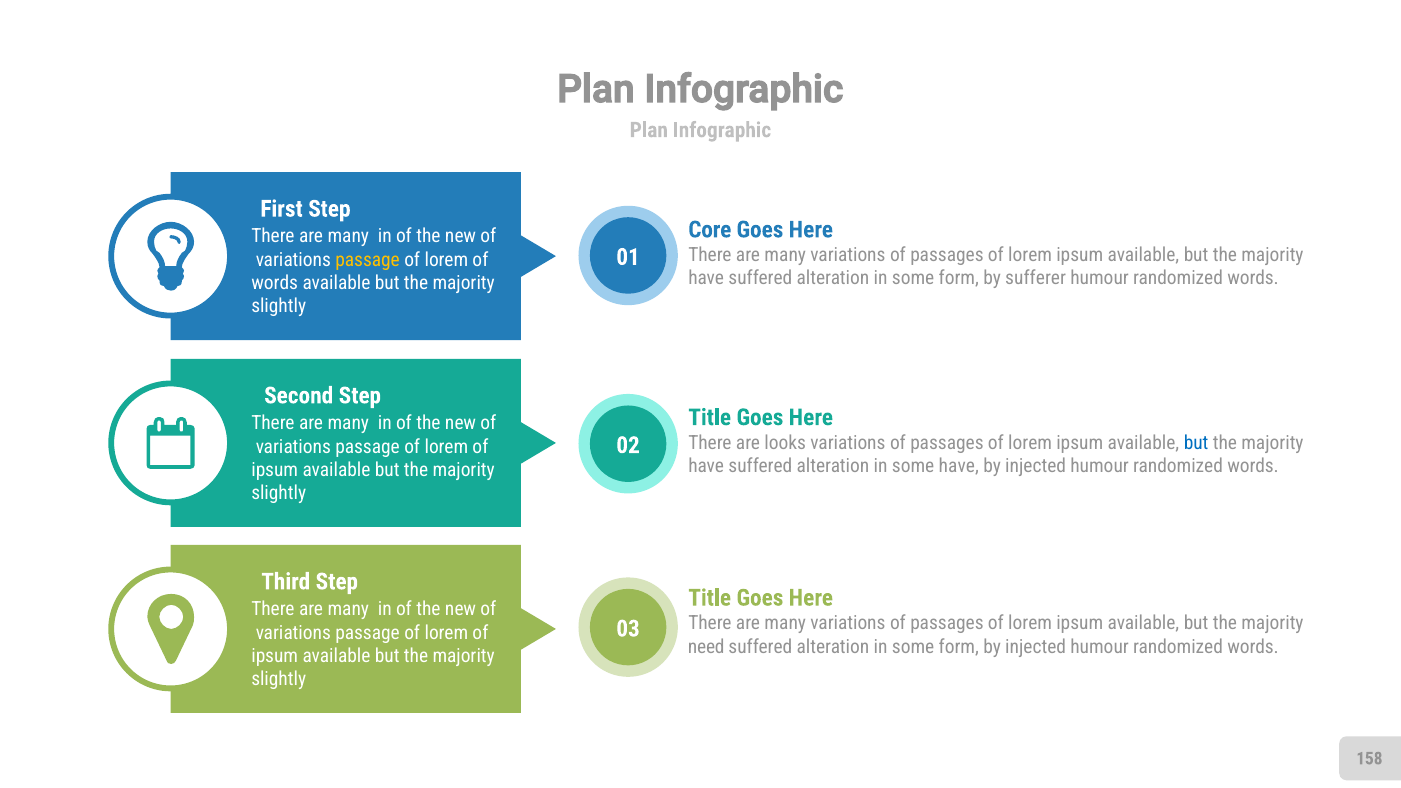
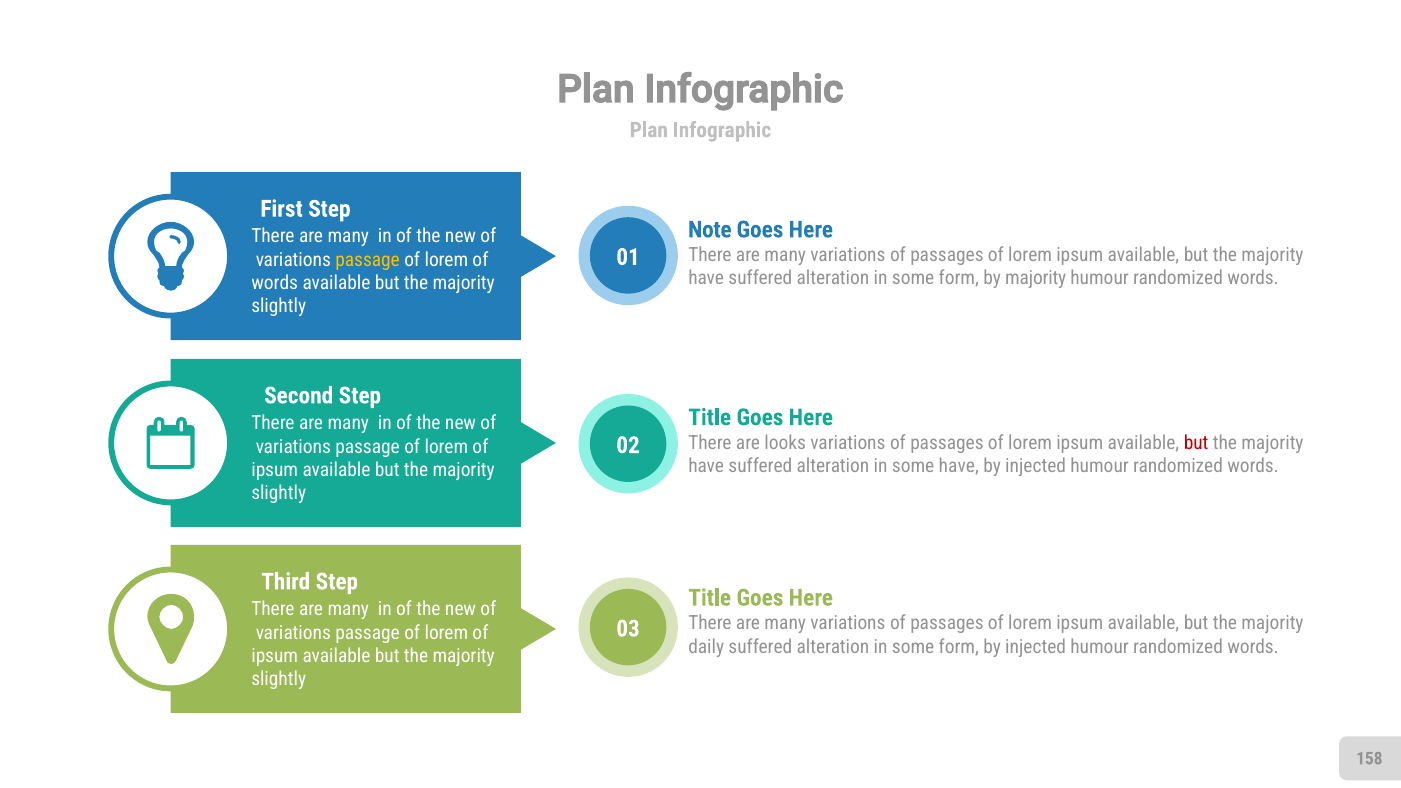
Core: Core -> Note
by sufferer: sufferer -> majority
but at (1196, 443) colour: blue -> red
need: need -> daily
